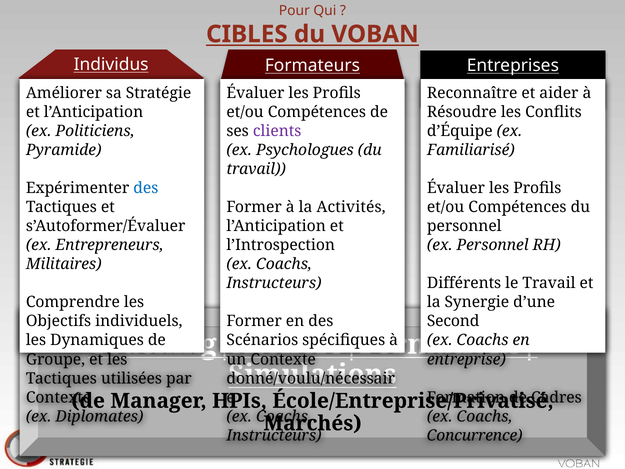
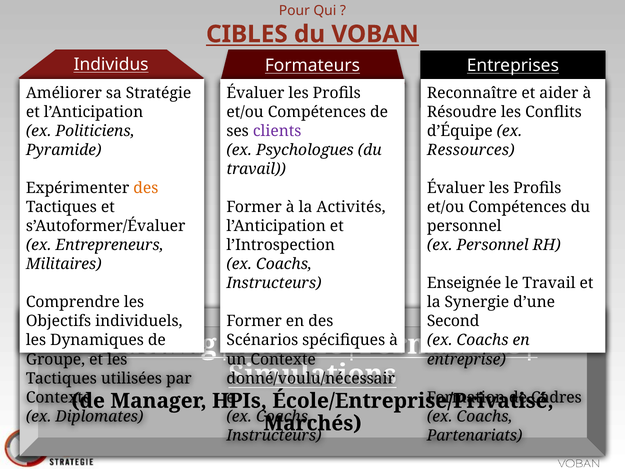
Familiarisé: Familiarisé -> Ressources
des at (146, 188) colour: blue -> orange
Différents: Différents -> Enseignée
Concurrence: Concurrence -> Partenariats
